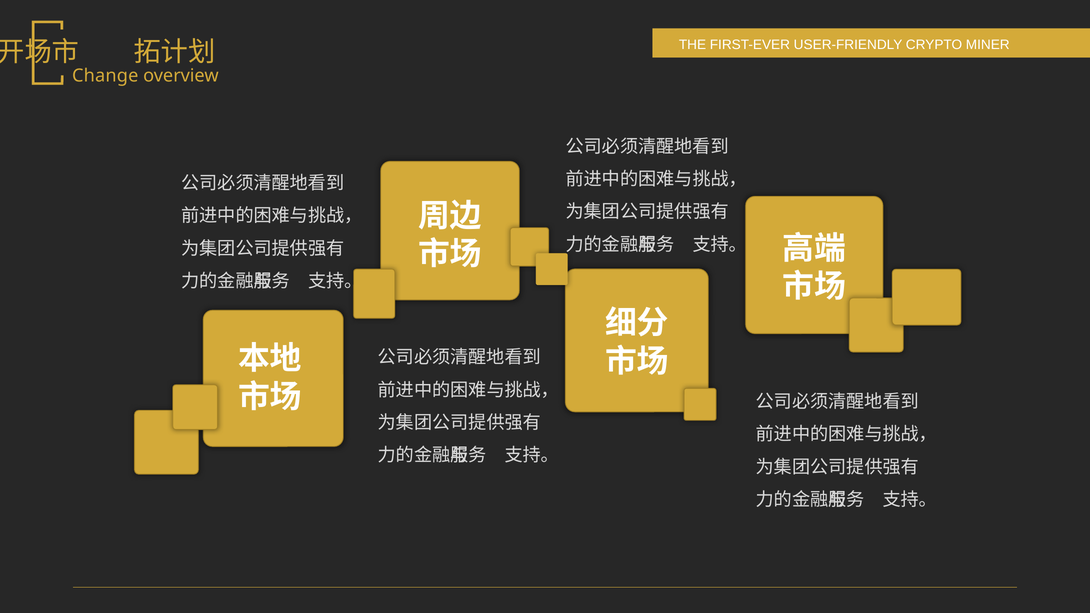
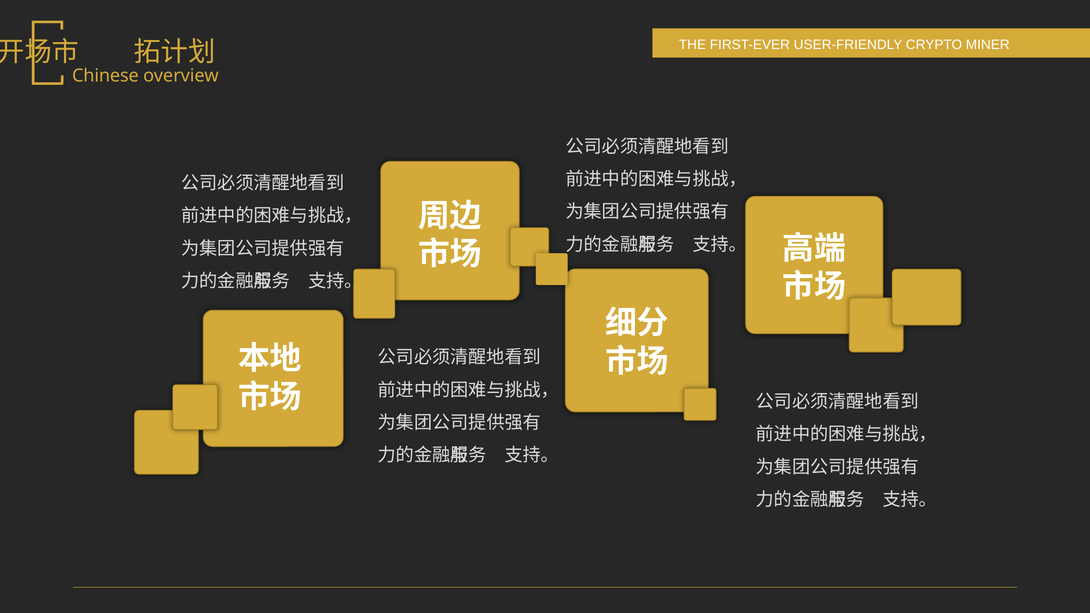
Change: Change -> Chinese
